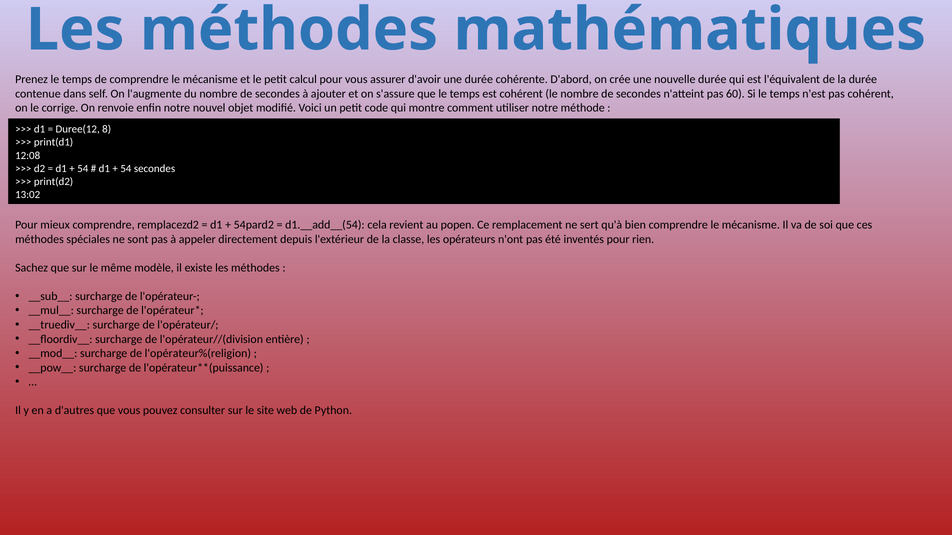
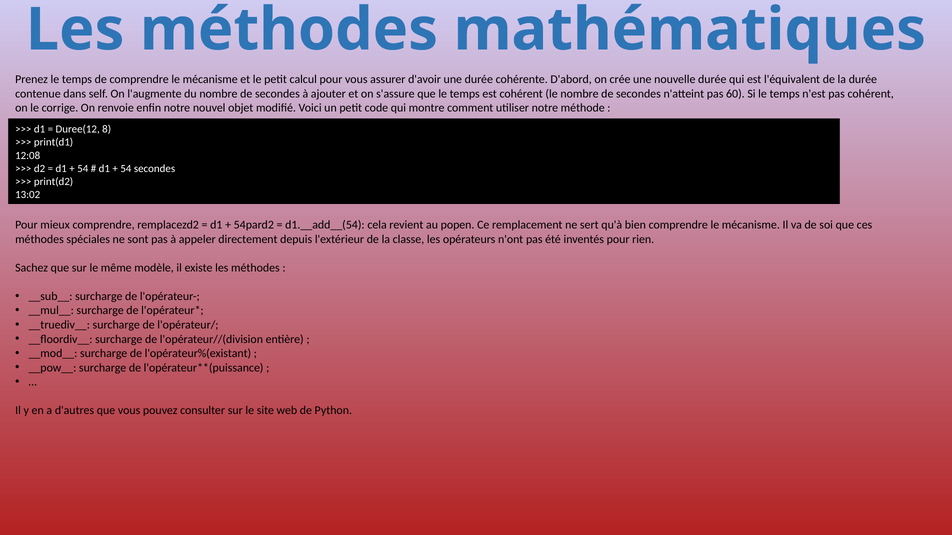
l'opérateur%(religion: l'opérateur%(religion -> l'opérateur%(existant
